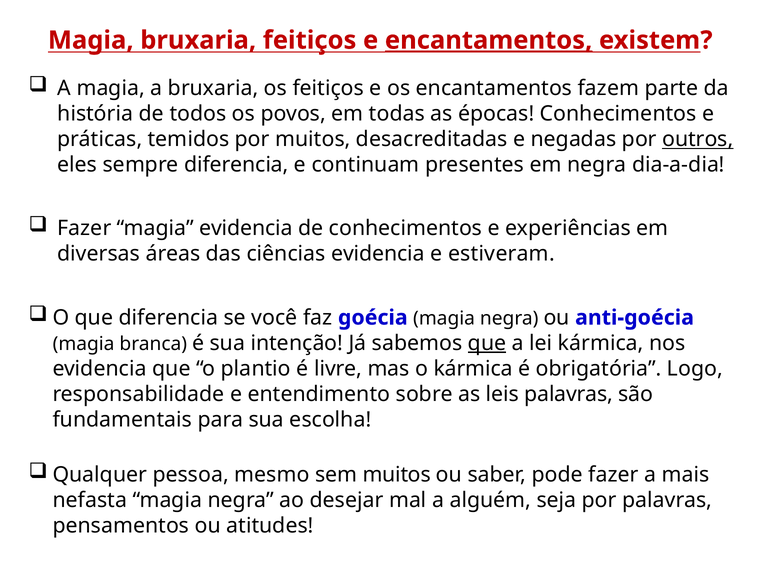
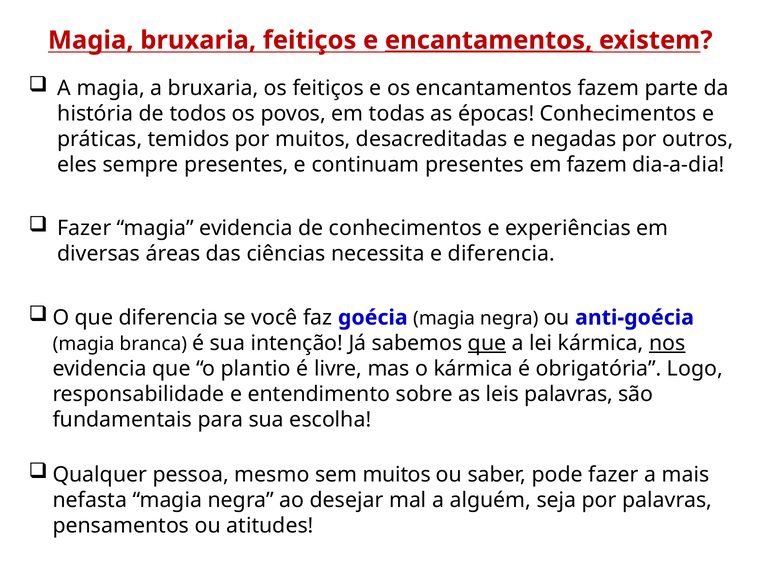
outros underline: present -> none
sempre diferencia: diferencia -> presentes
em negra: negra -> fazem
ciências evidencia: evidencia -> necessita
e estiveram: estiveram -> diferencia
nos underline: none -> present
